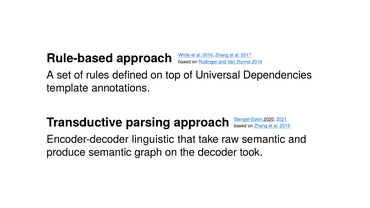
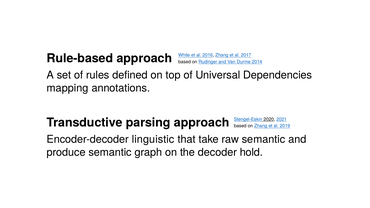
template: template -> mapping
took: took -> hold
